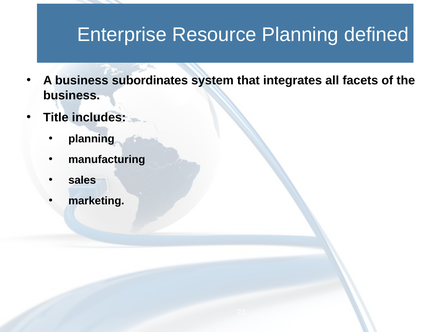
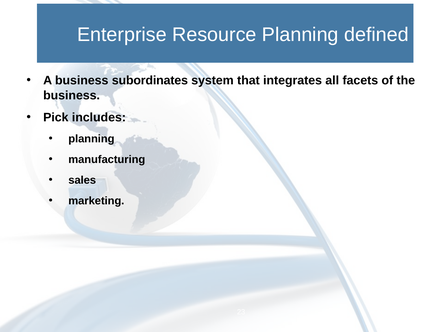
Title: Title -> Pick
